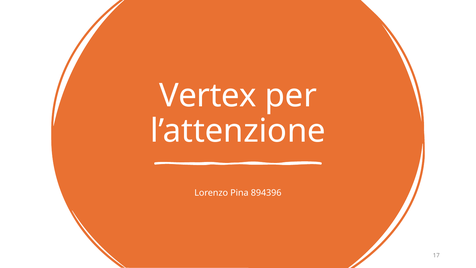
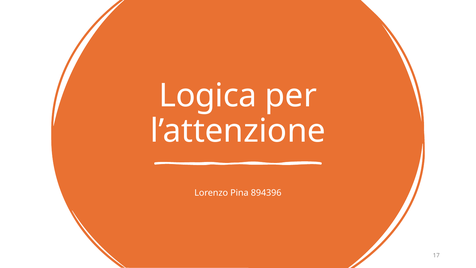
Vertex: Vertex -> Logica
